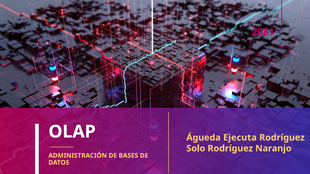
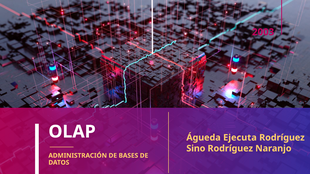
2081: 2081 -> 2003
Solo: Solo -> Sino
